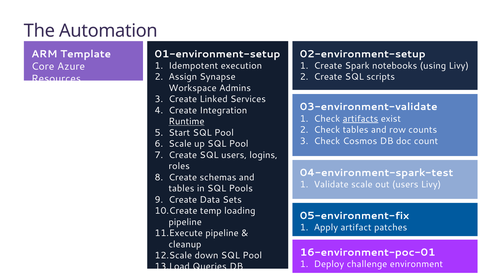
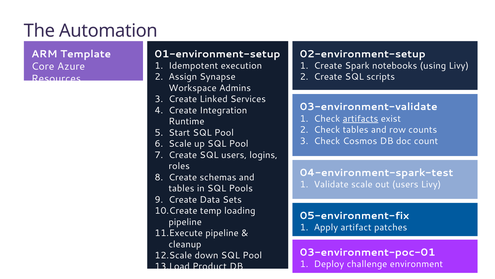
Runtime underline: present -> none
16-environment-poc-01: 16-environment-poc-01 -> 03-environment-poc-01
Queries: Queries -> Product
